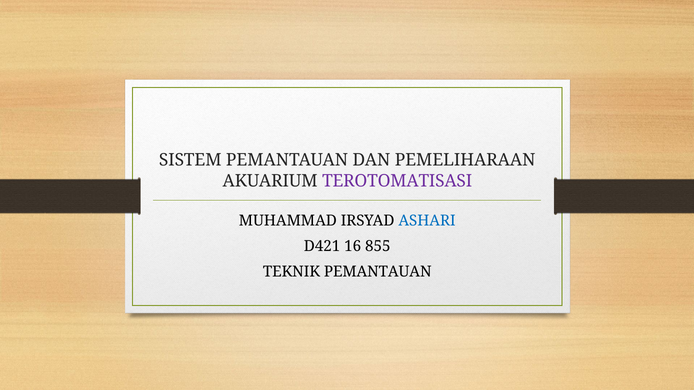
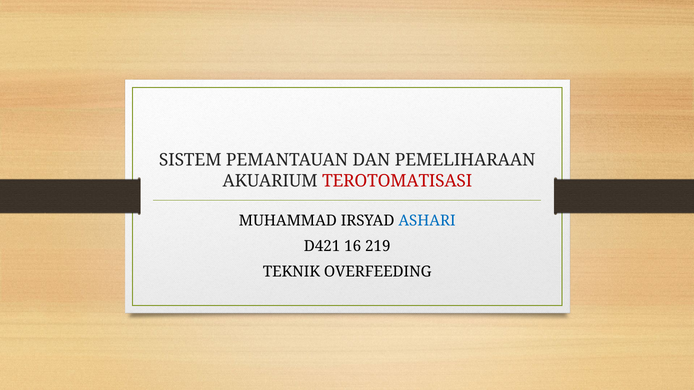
TEROTOMATISASI colour: purple -> red
855: 855 -> 219
TEKNIK PEMANTAUAN: PEMANTAUAN -> OVERFEEDING
